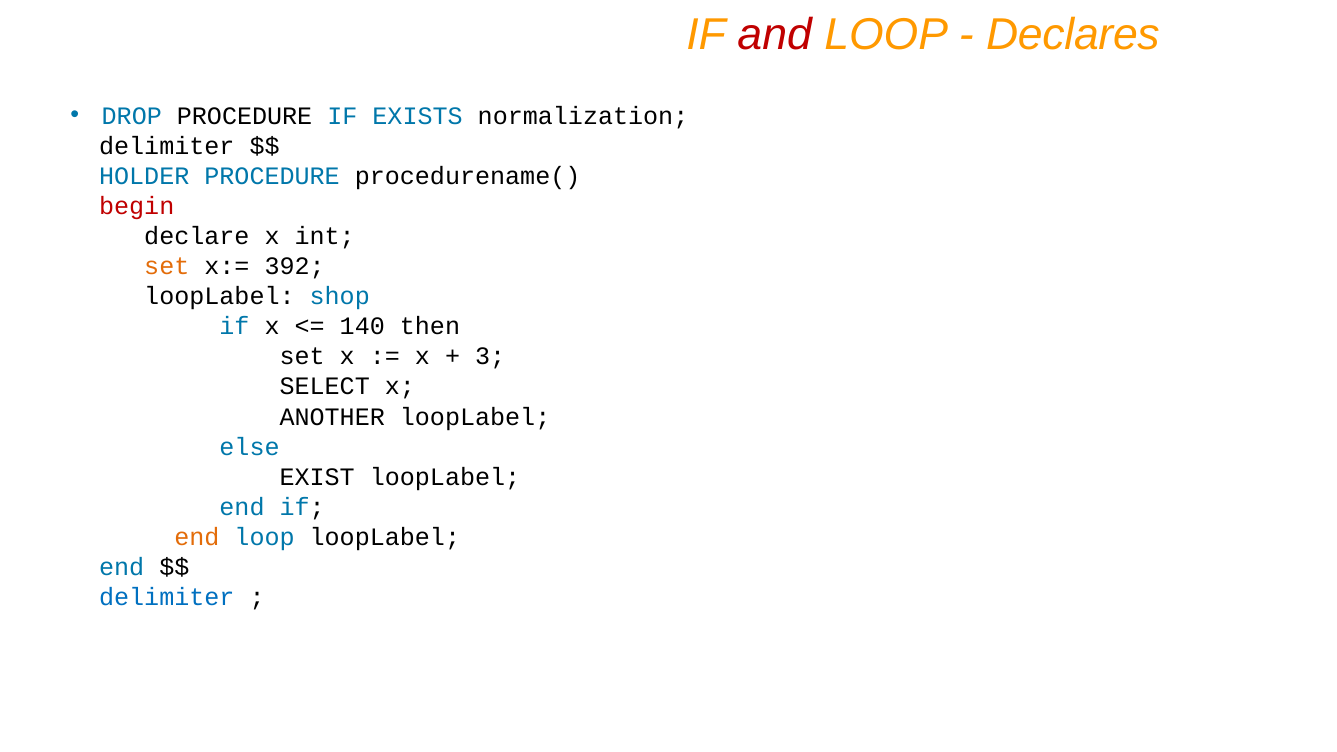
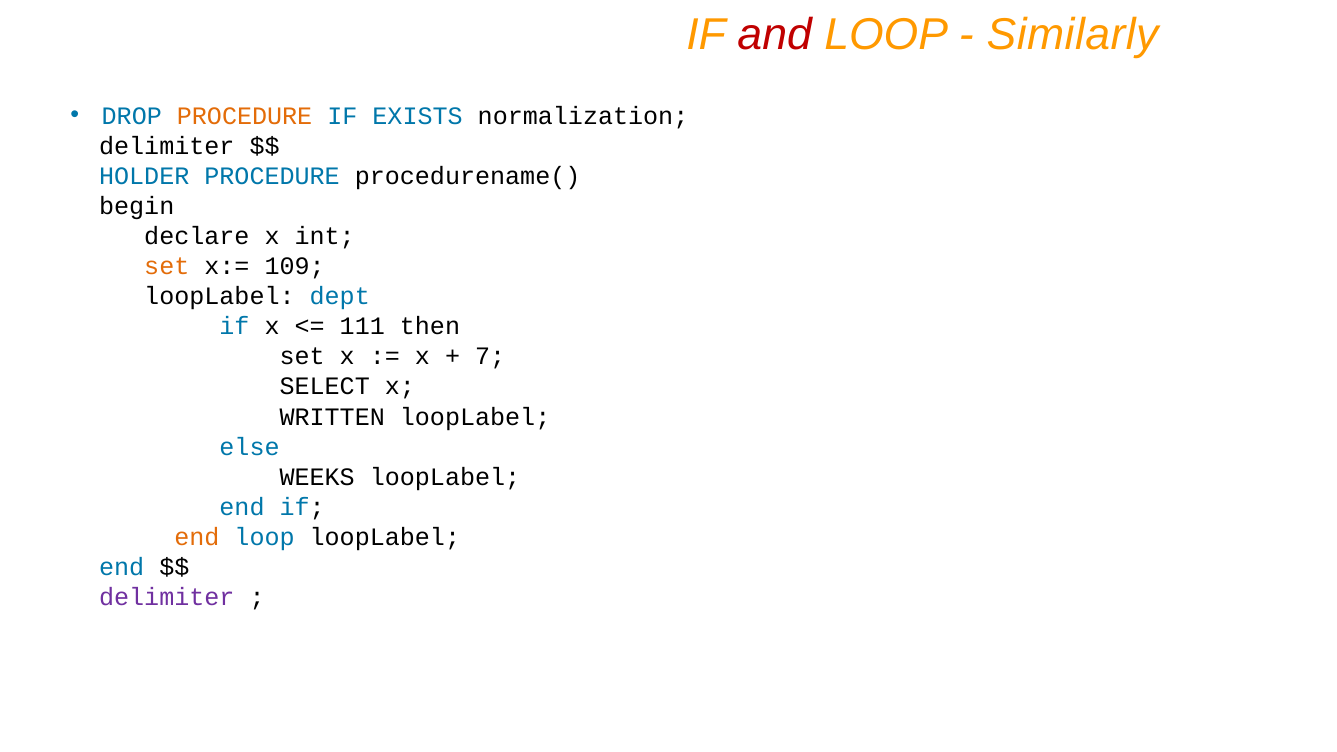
Declares: Declares -> Similarly
PROCEDURE at (245, 116) colour: black -> orange
begin colour: red -> black
392: 392 -> 109
shop: shop -> dept
140: 140 -> 111
3: 3 -> 7
ANOTHER: ANOTHER -> WRITTEN
EXIST: EXIST -> WEEKS
delimiter at (167, 597) colour: blue -> purple
